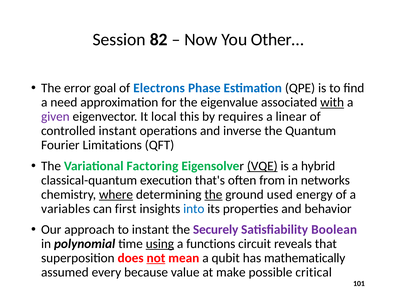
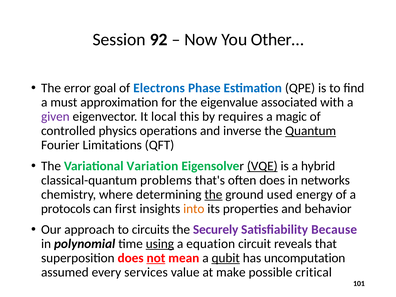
82: 82 -> 92
need: need -> must
with underline: present -> none
linear: linear -> magic
controlled instant: instant -> physics
Quantum underline: none -> present
Factoring: Factoring -> Variation
execution: execution -> problems
often from: from -> does
where underline: present -> none
variables: variables -> protocols
into colour: blue -> orange
to instant: instant -> circuits
Boolean: Boolean -> Because
functions: functions -> equation
qubit underline: none -> present
mathematically: mathematically -> uncomputation
because: because -> services
